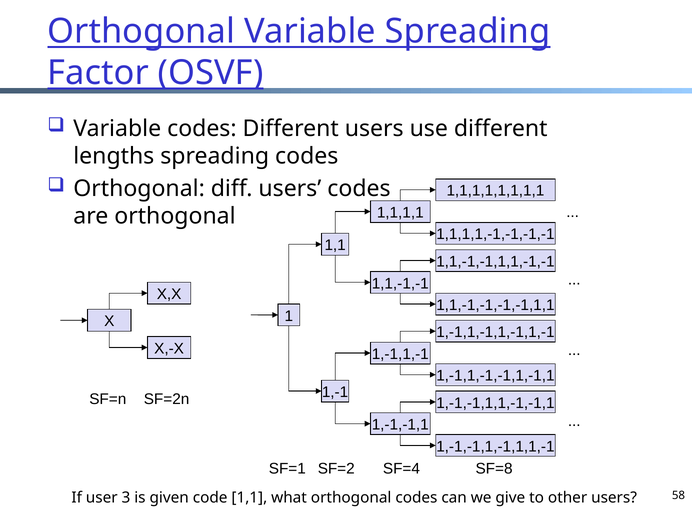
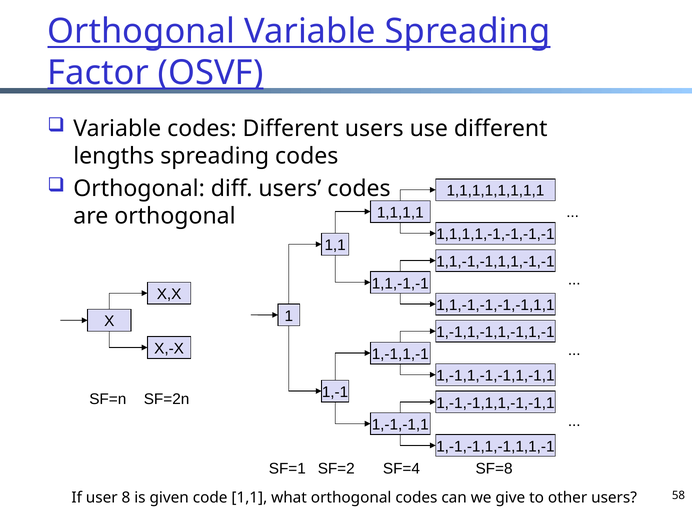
3: 3 -> 8
